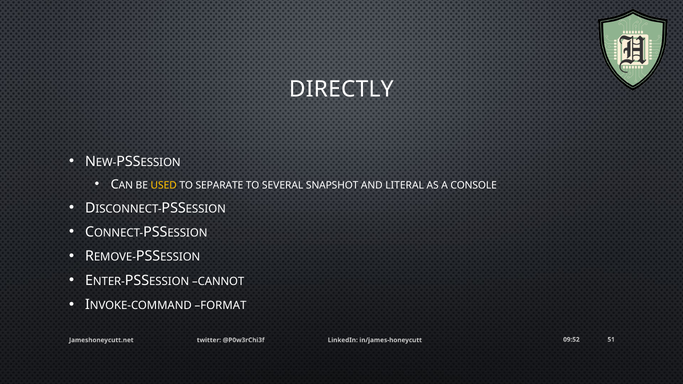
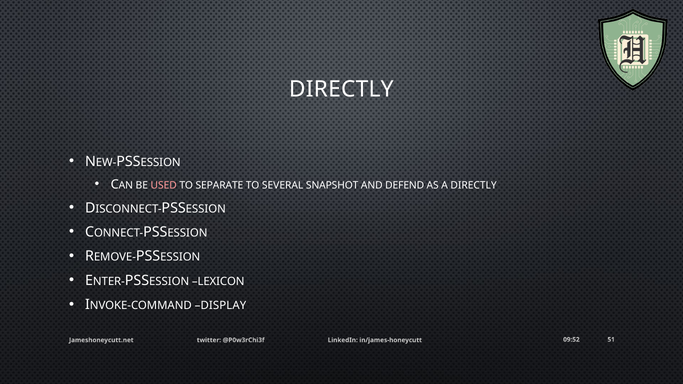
USED colour: yellow -> pink
LITERAL: LITERAL -> DEFEND
A CONSOLE: CONSOLE -> DIRECTLY
CANNOT: CANNOT -> LEXICON
FORMAT: FORMAT -> DISPLAY
